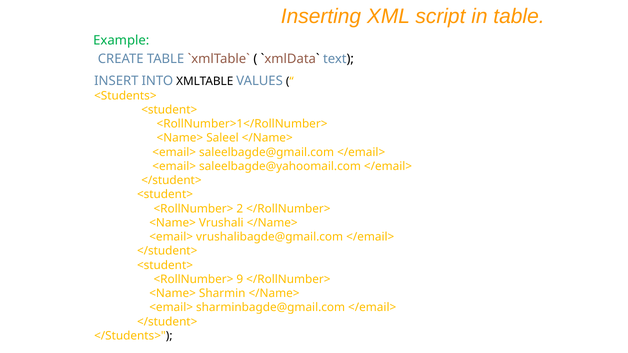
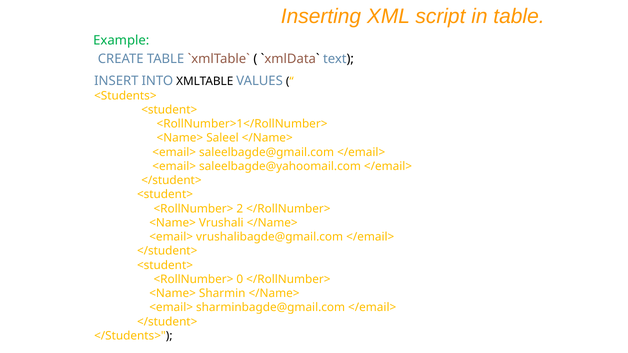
9: 9 -> 0
